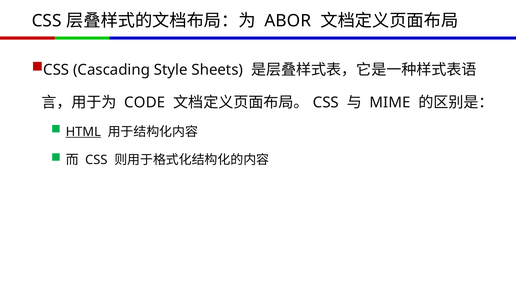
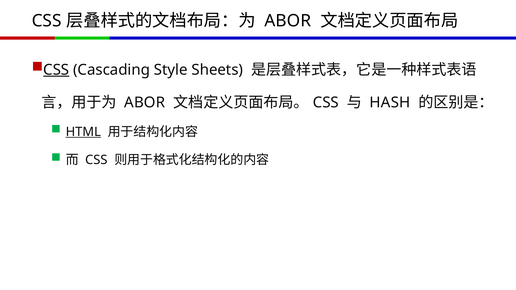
CSS at (56, 70) underline: none -> present
CODE at (145, 103): CODE -> ABOR
MIME: MIME -> HASH
